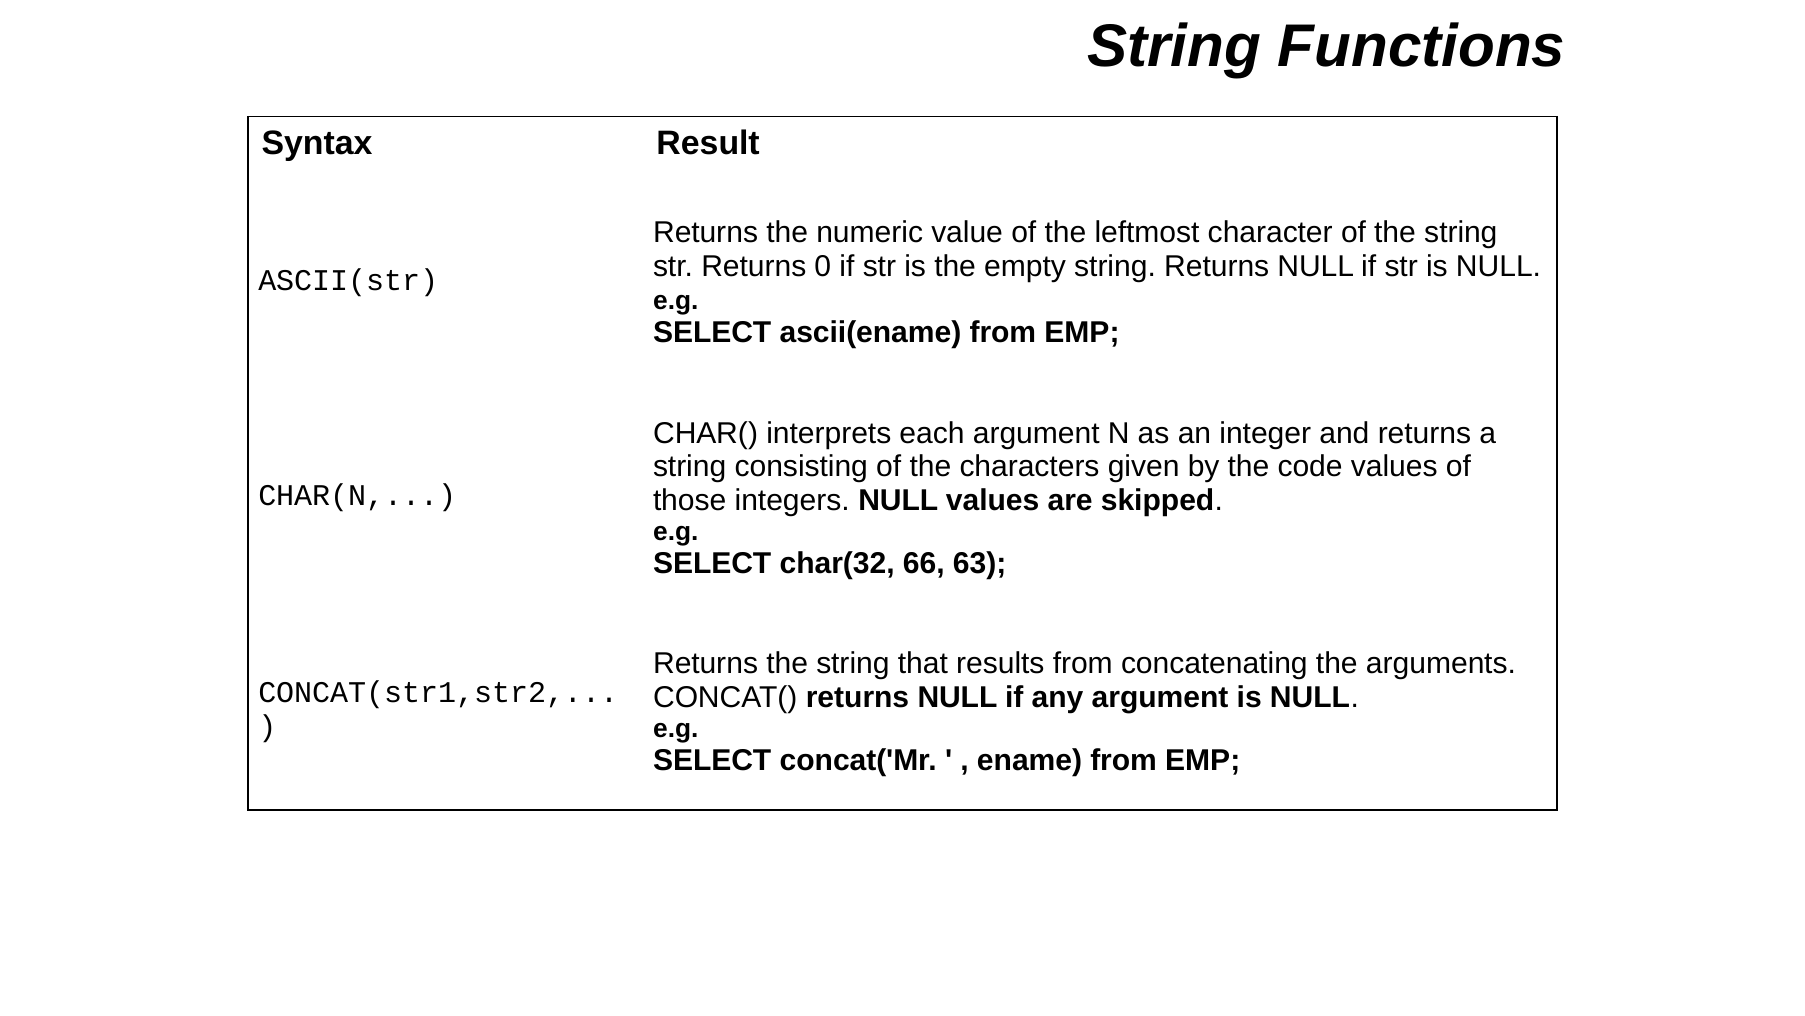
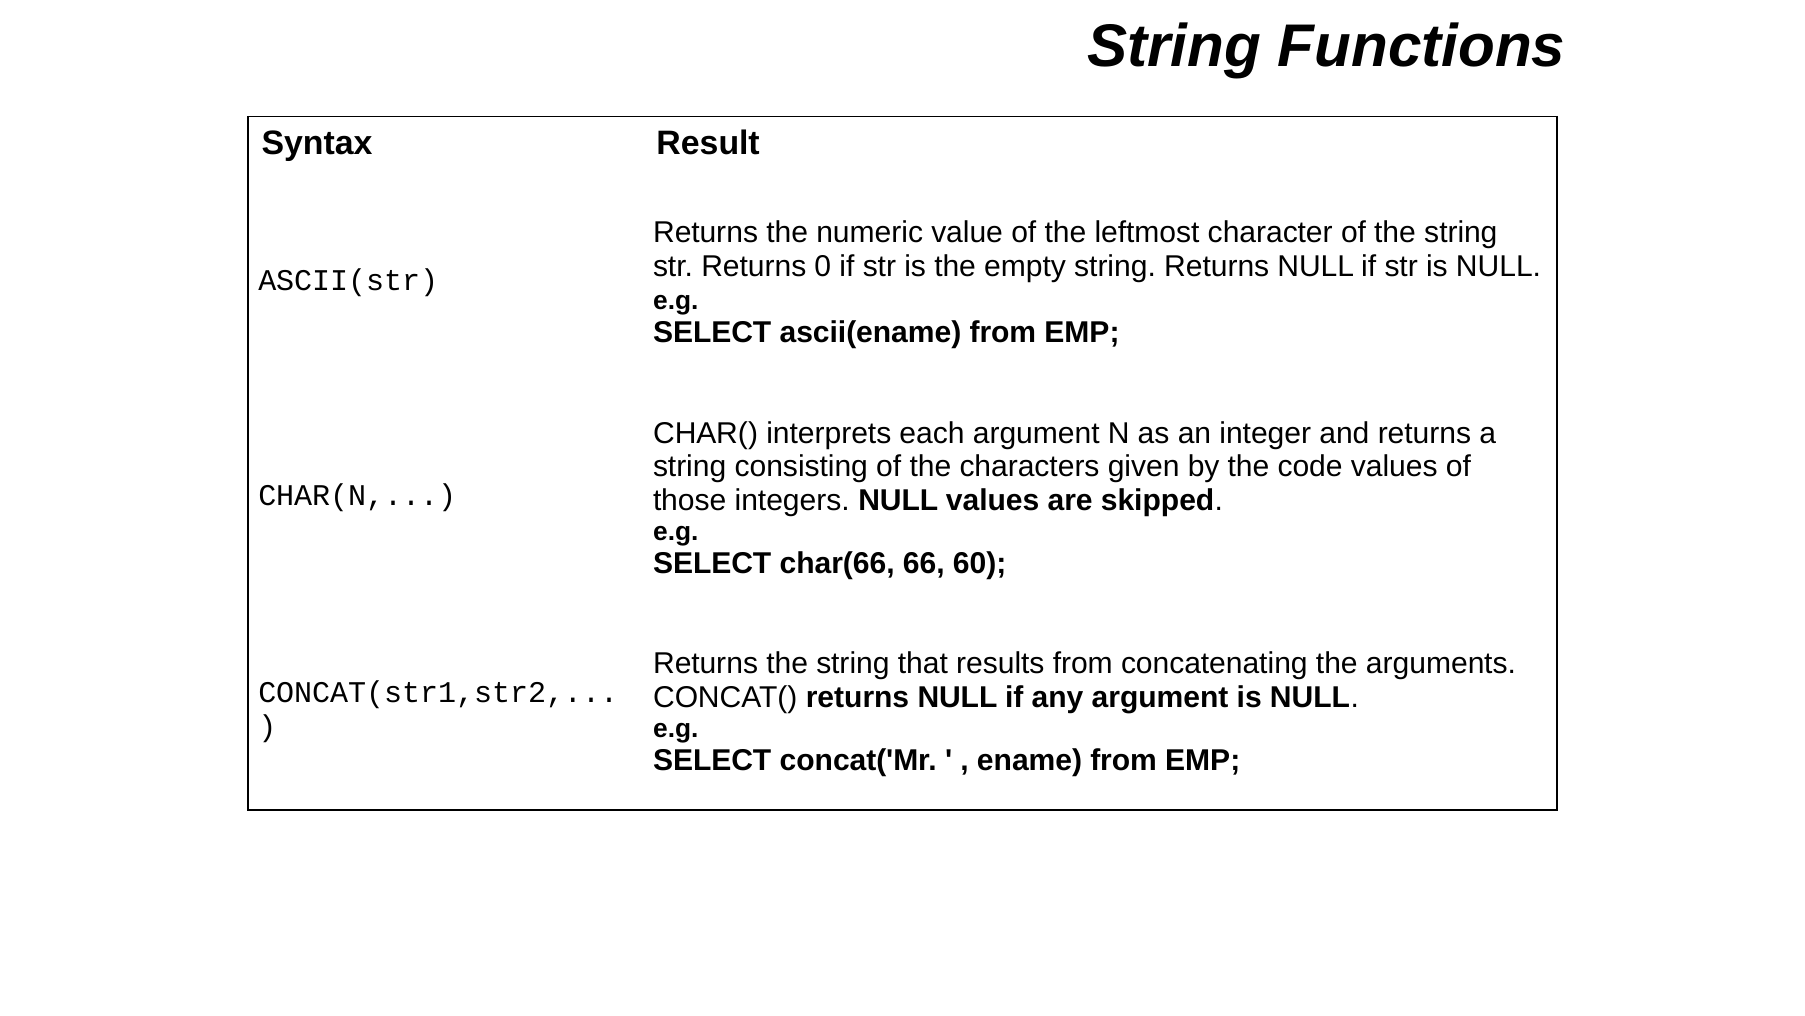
char(32: char(32 -> char(66
63: 63 -> 60
